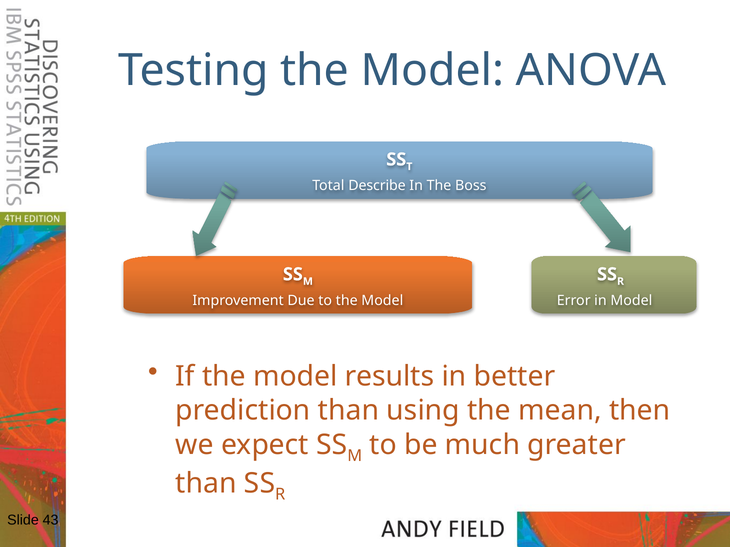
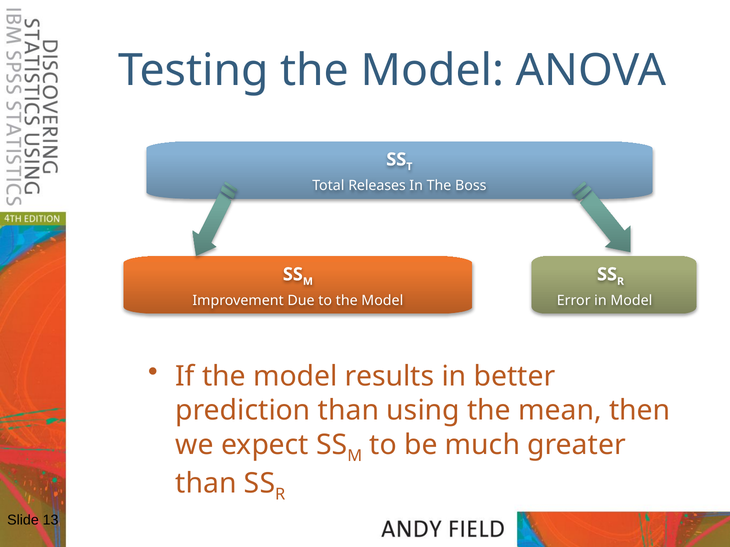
Describe: Describe -> Releases
43: 43 -> 13
